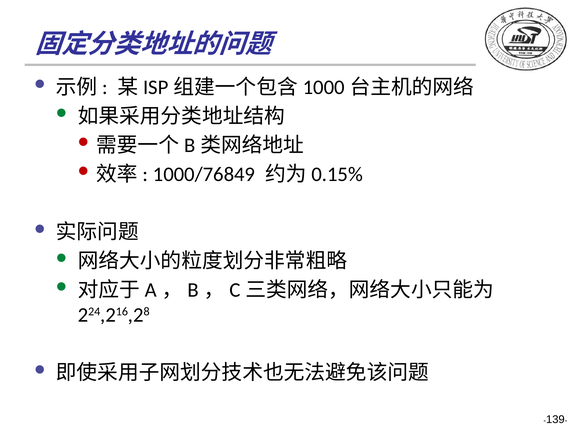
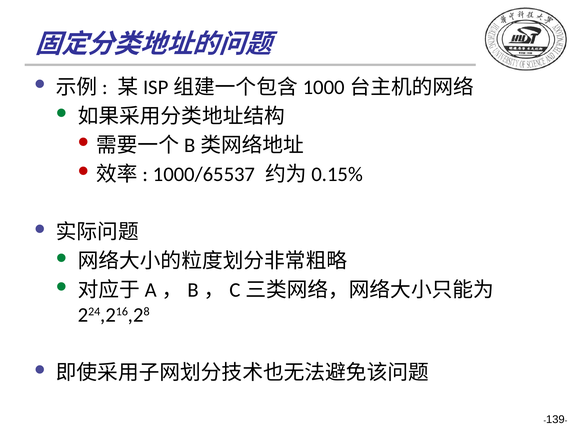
1000/76849: 1000/76849 -> 1000/65537
